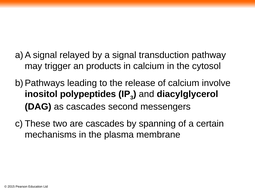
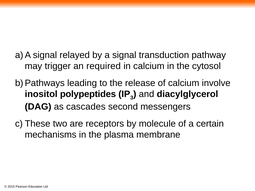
products: products -> required
are cascades: cascades -> receptors
spanning: spanning -> molecule
